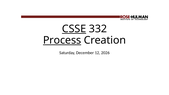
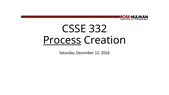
CSSE underline: present -> none
